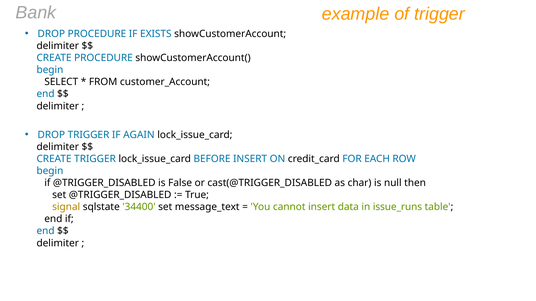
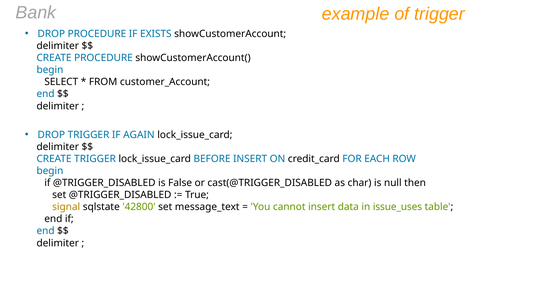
34400: 34400 -> 42800
issue_runs: issue_runs -> issue_uses
